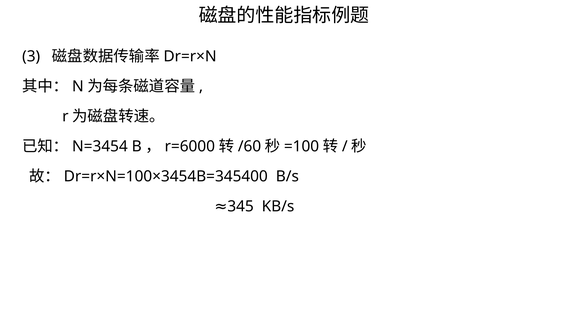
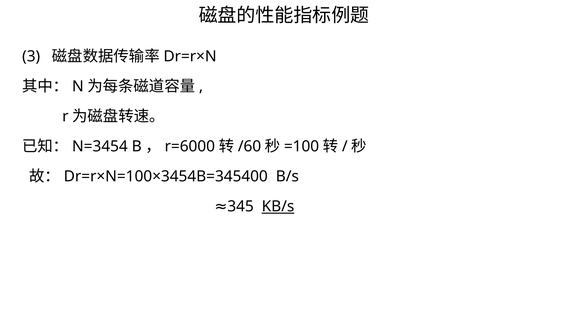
KB/s underline: none -> present
